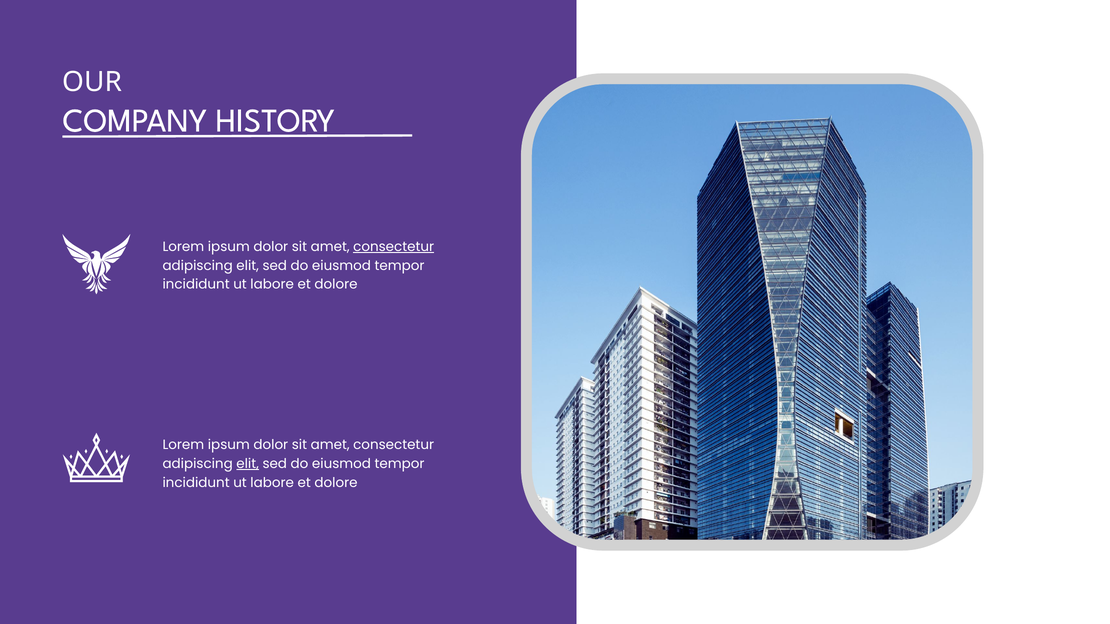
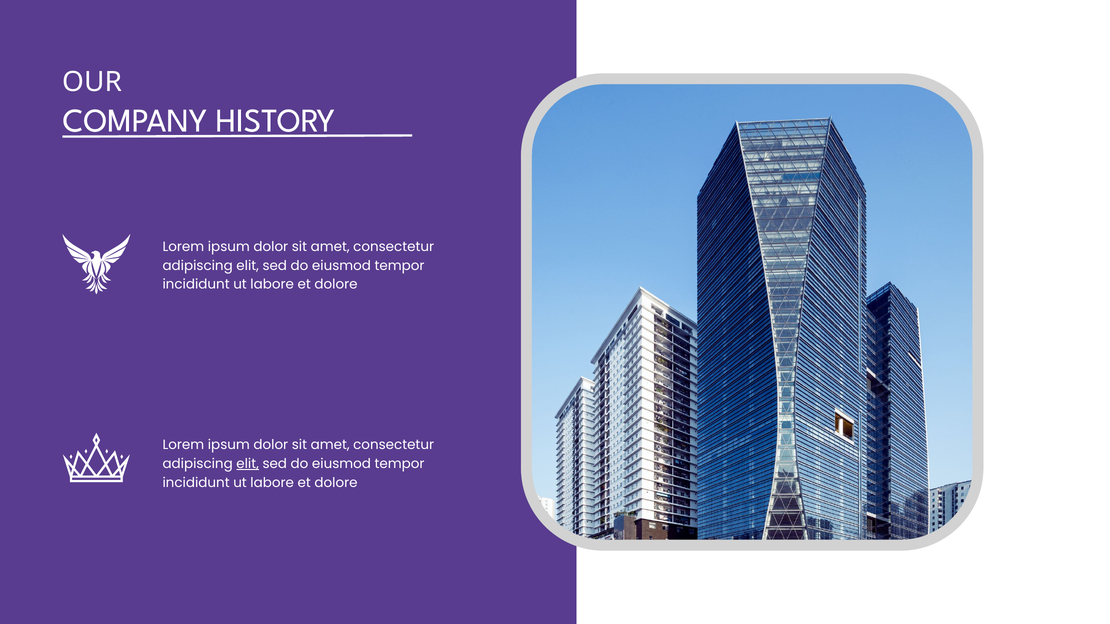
consectetur at (394, 247) underline: present -> none
